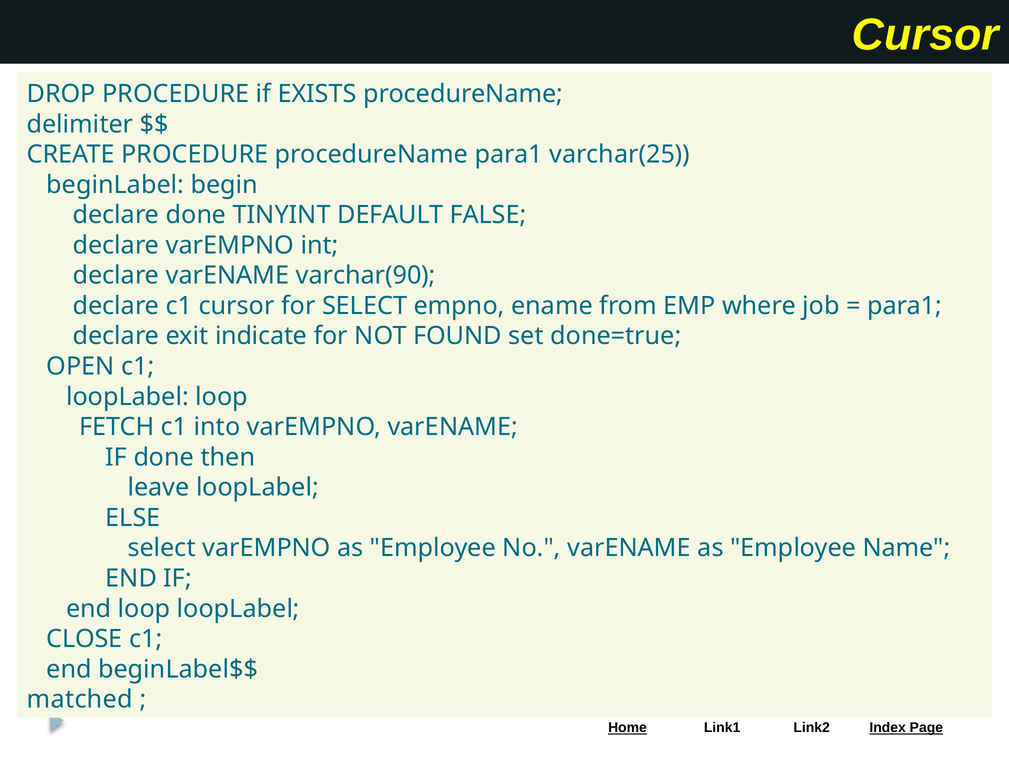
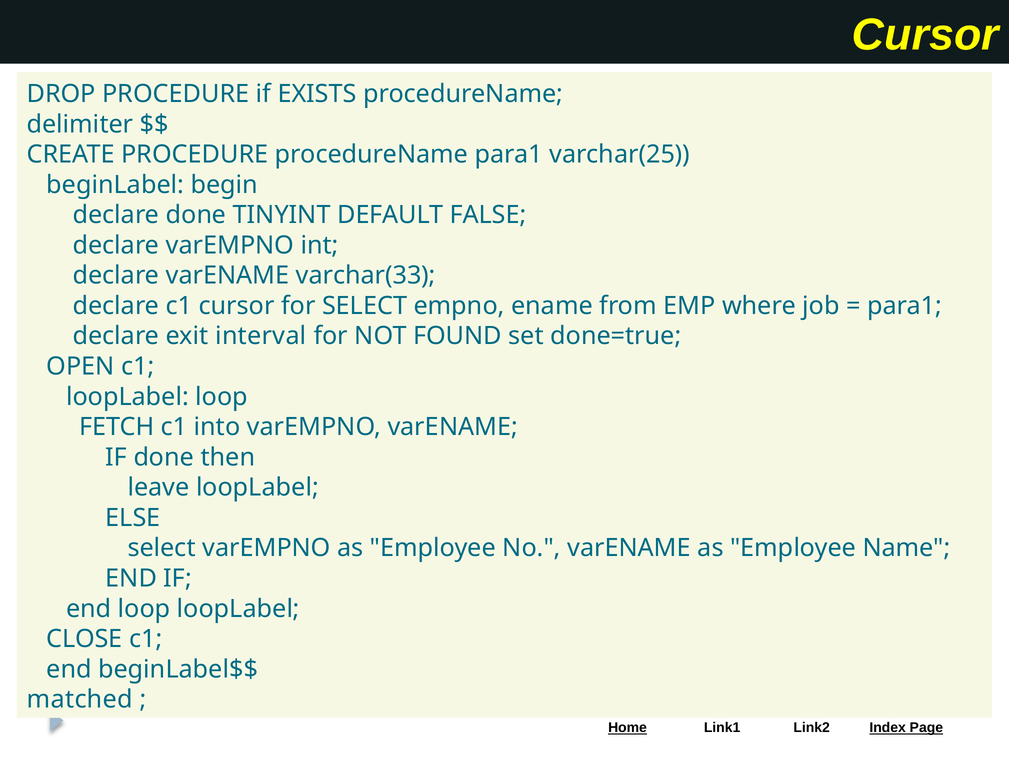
varchar(90: varchar(90 -> varchar(33
indicate: indicate -> interval
